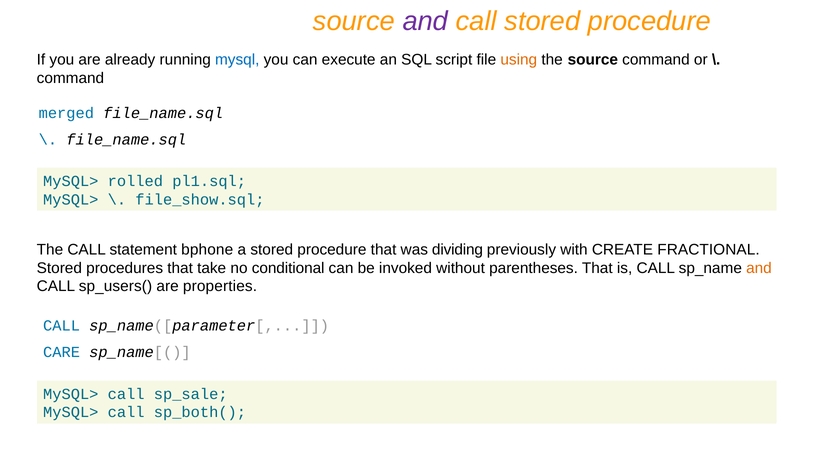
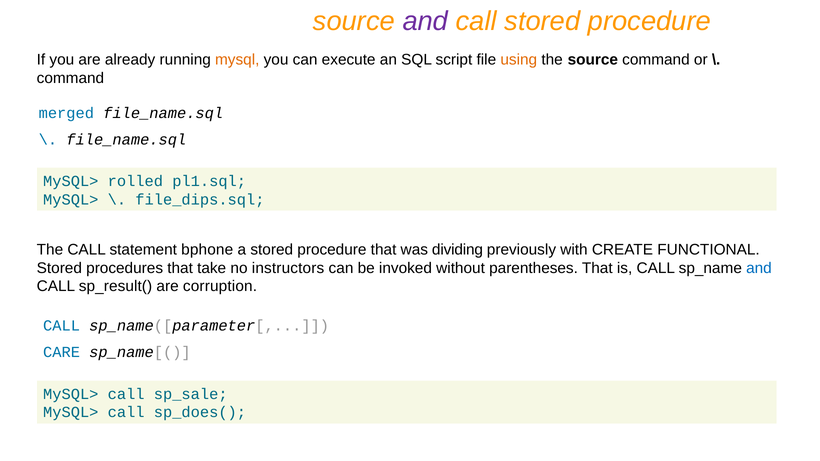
mysql colour: blue -> orange
file_show.sql: file_show.sql -> file_dips.sql
FRACTIONAL: FRACTIONAL -> FUNCTIONAL
conditional: conditional -> instructors
and at (759, 268) colour: orange -> blue
sp_users(: sp_users( -> sp_result(
properties: properties -> corruption
sp_both(: sp_both( -> sp_does(
